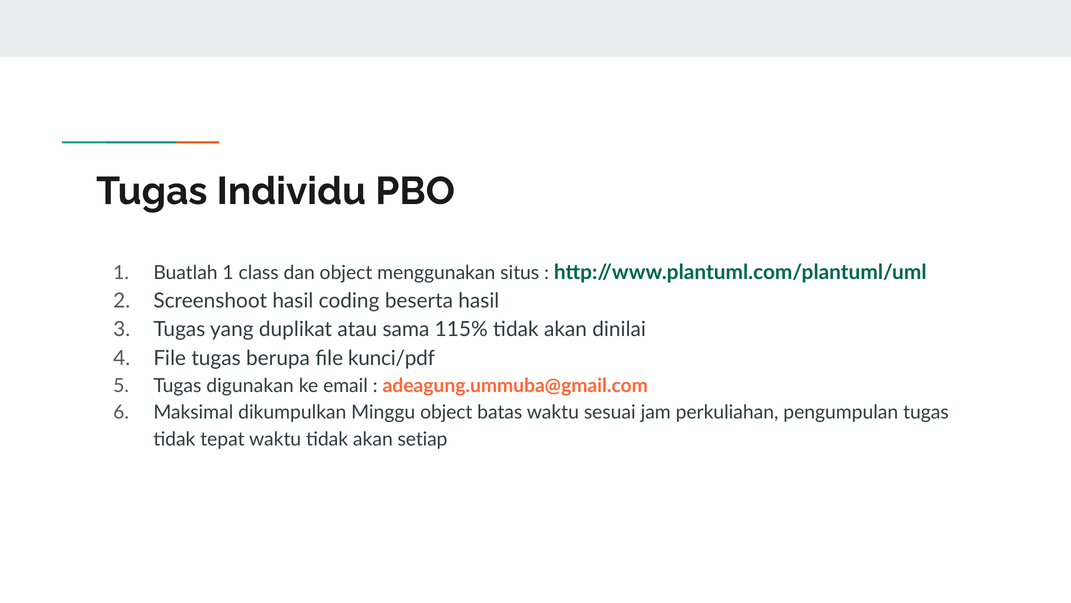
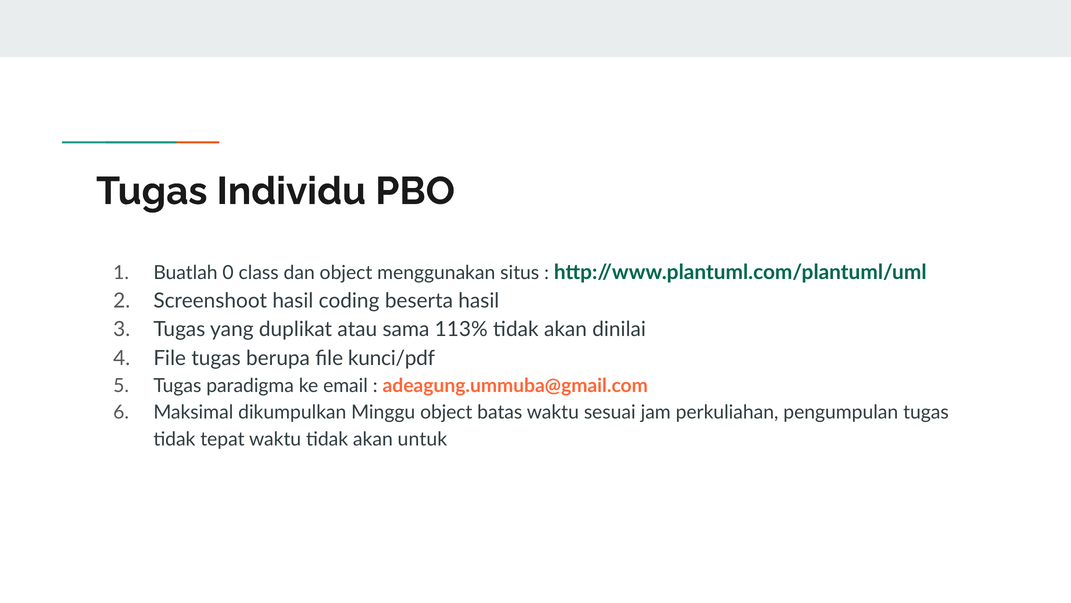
Buatlah 1: 1 -> 0
115%: 115% -> 113%
digunakan: digunakan -> paradigma
setiap: setiap -> untuk
